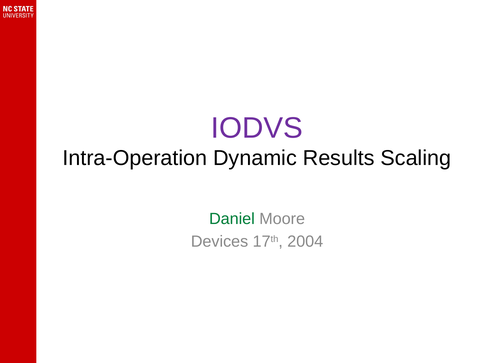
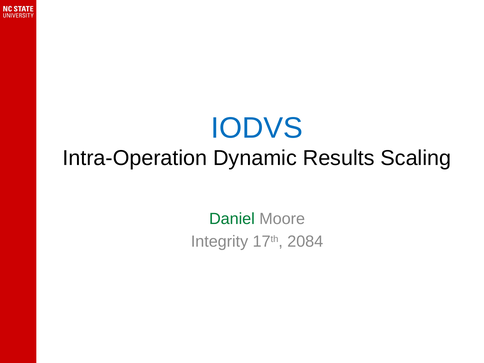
IODVS colour: purple -> blue
Devices: Devices -> Integrity
2004: 2004 -> 2084
